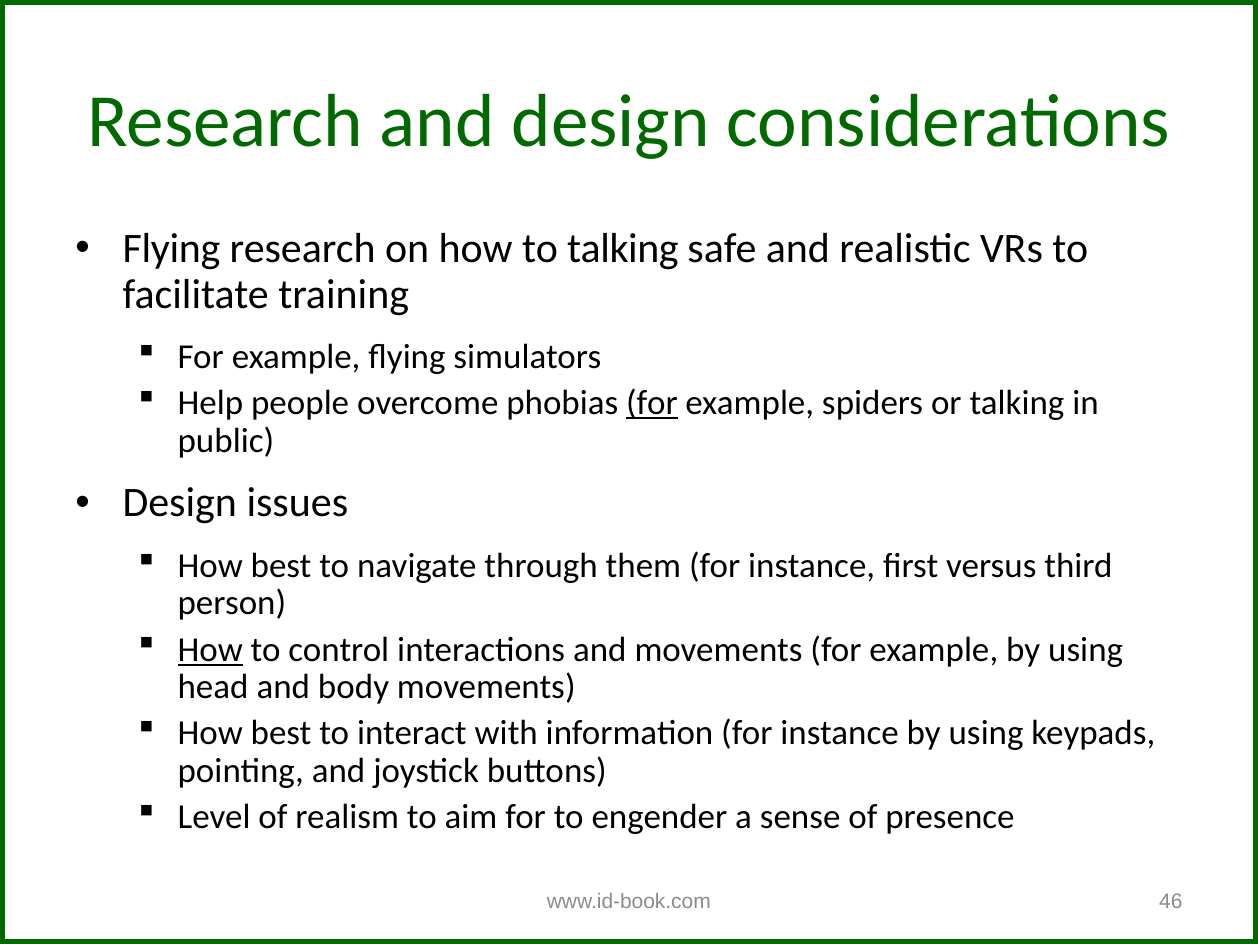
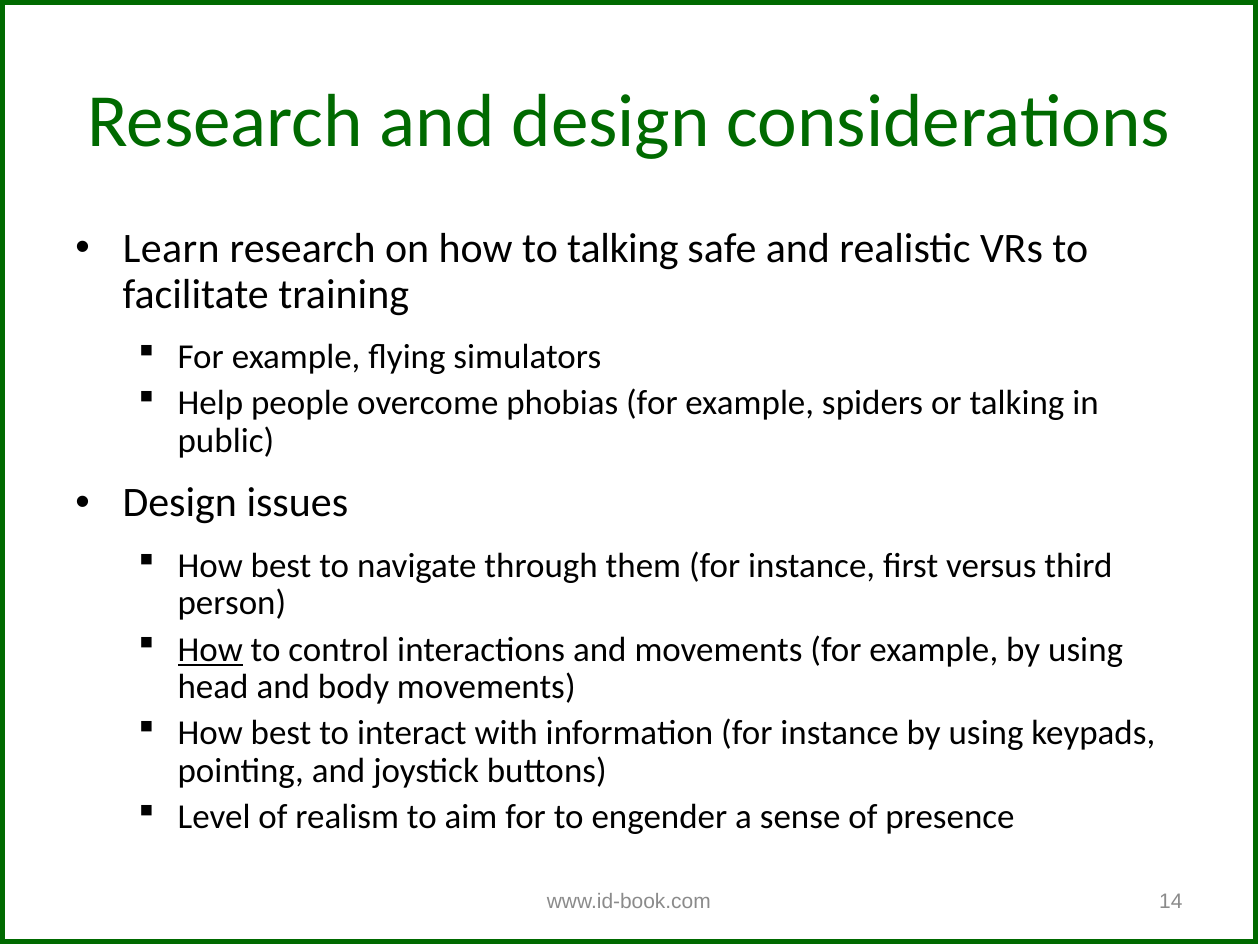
Flying at (172, 249): Flying -> Learn
for at (652, 403) underline: present -> none
46: 46 -> 14
